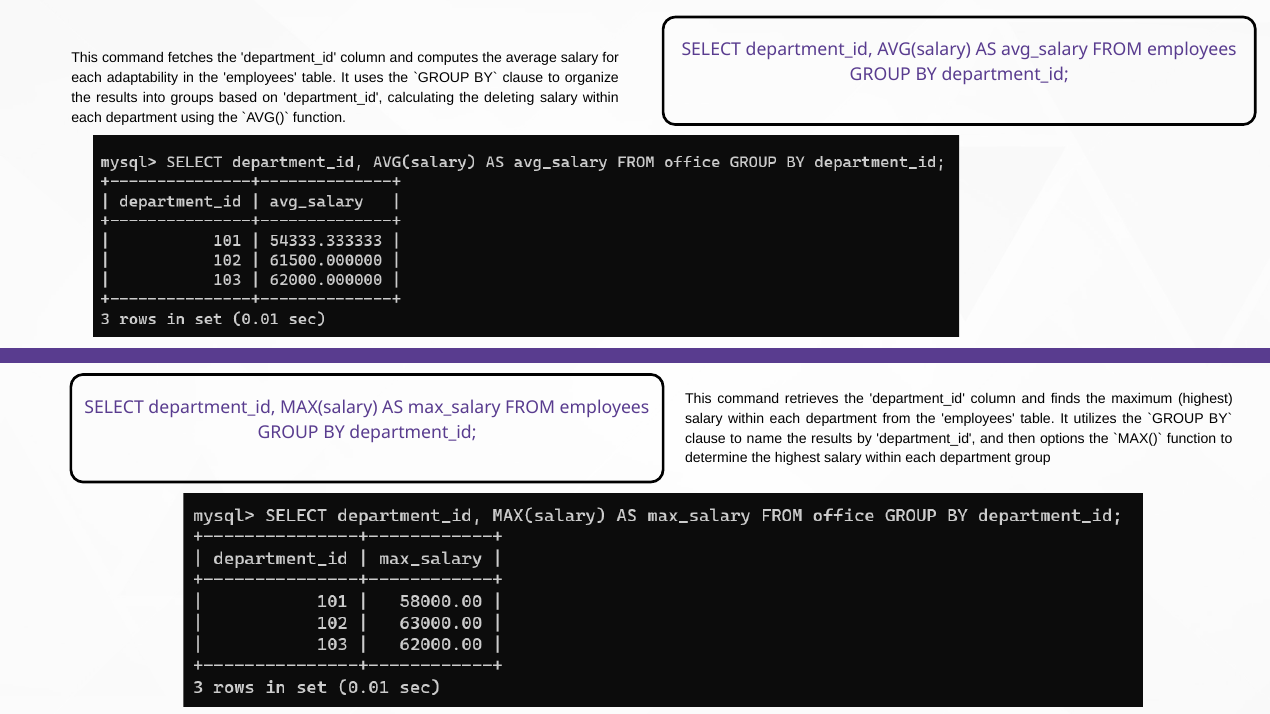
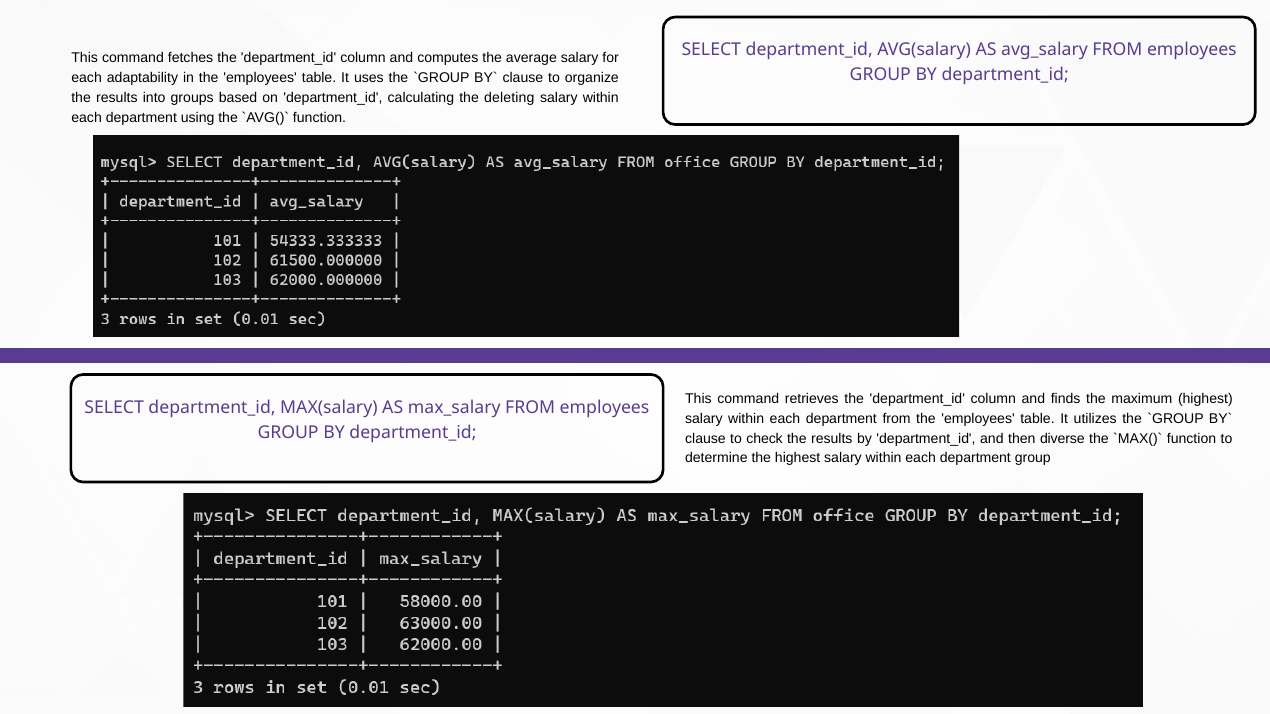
name: name -> check
options: options -> diverse
